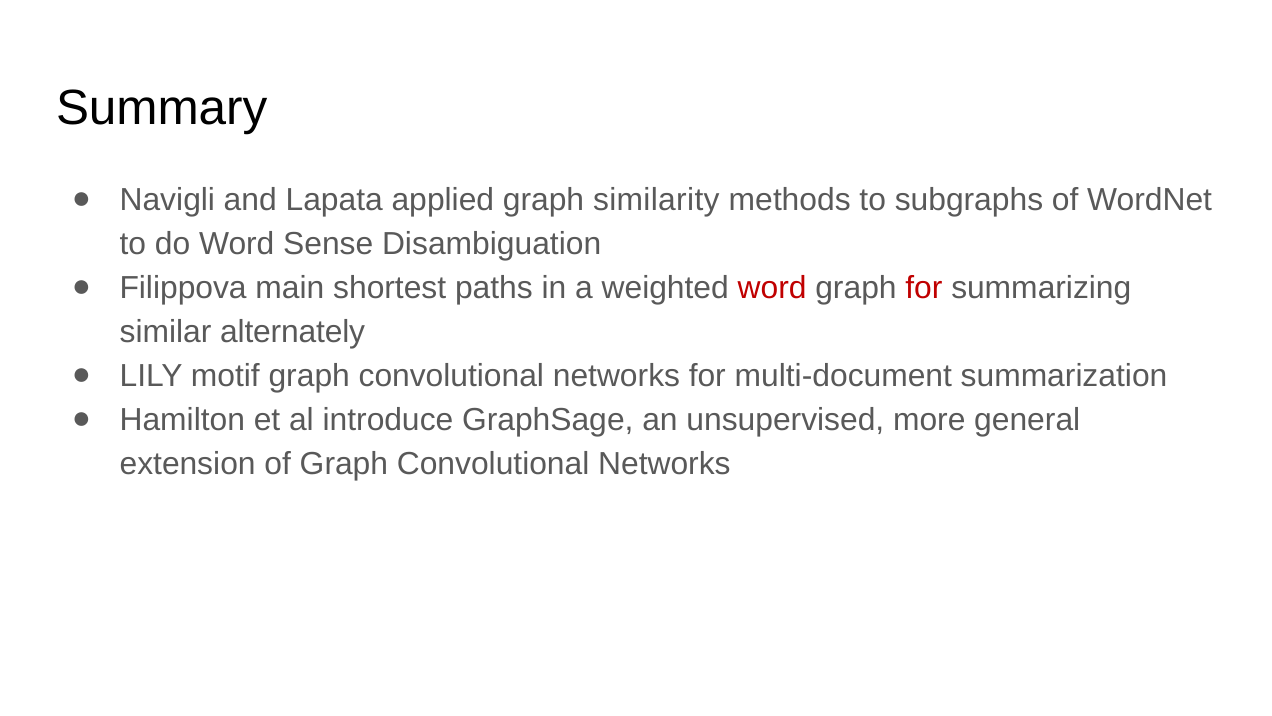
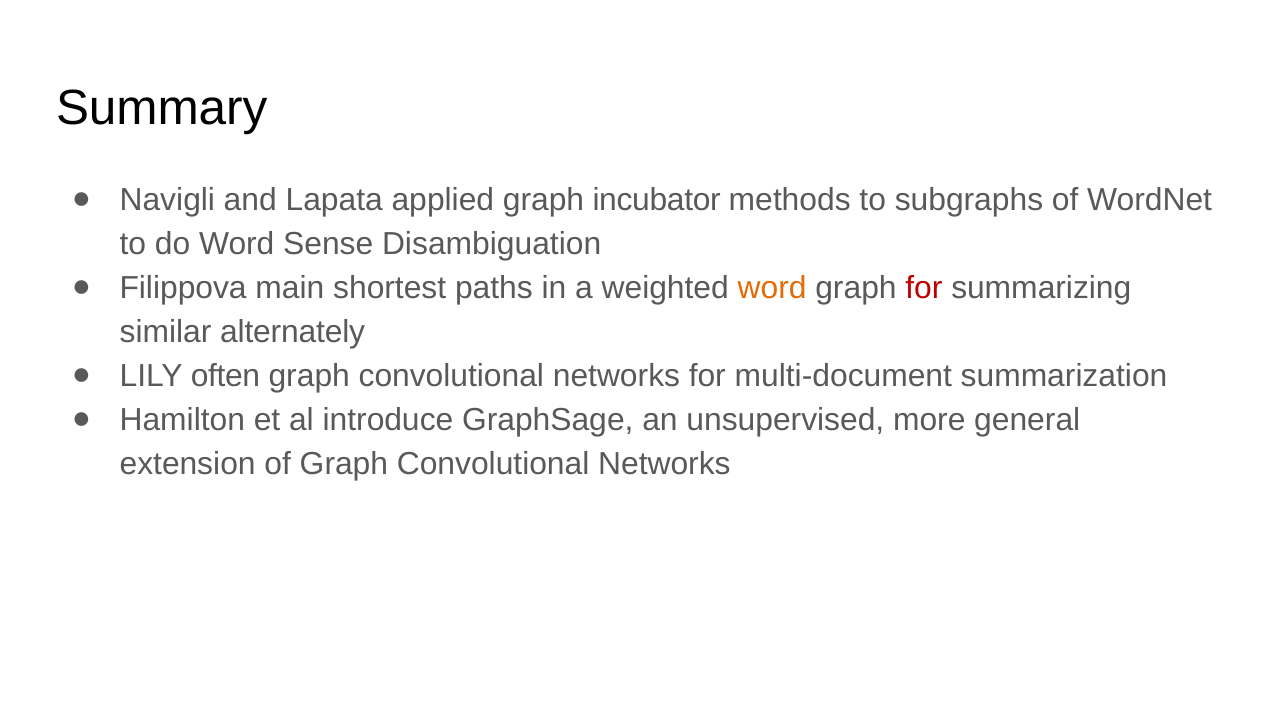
similarity: similarity -> incubator
word at (772, 288) colour: red -> orange
motif: motif -> often
